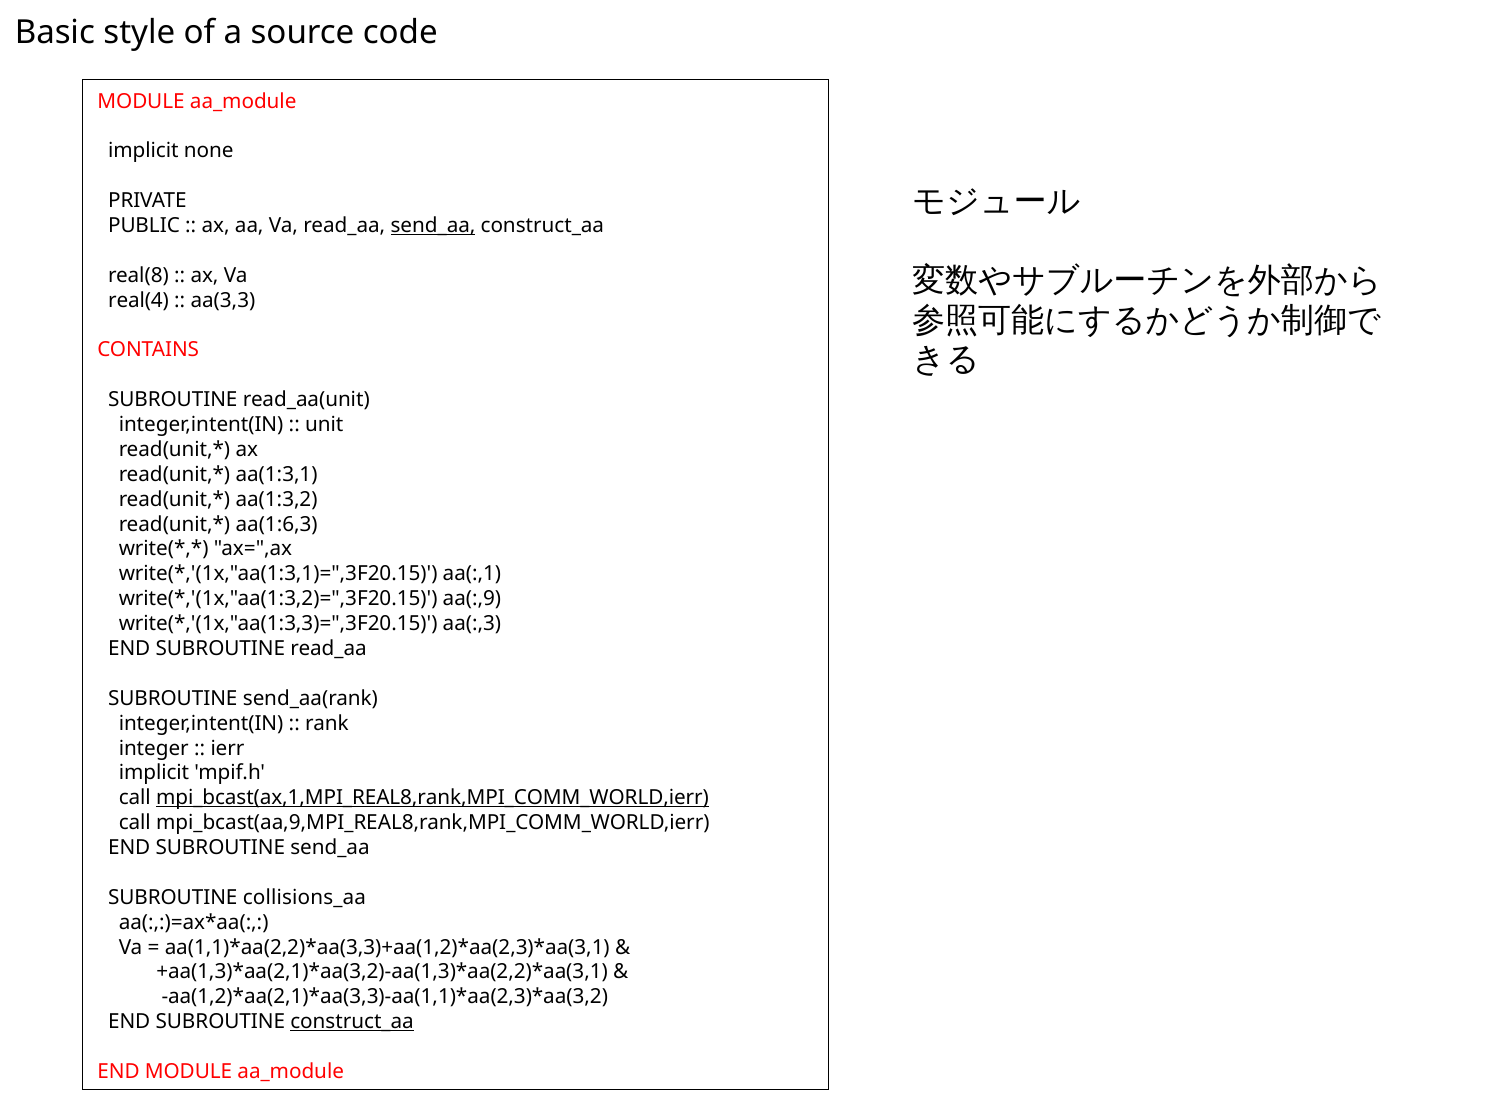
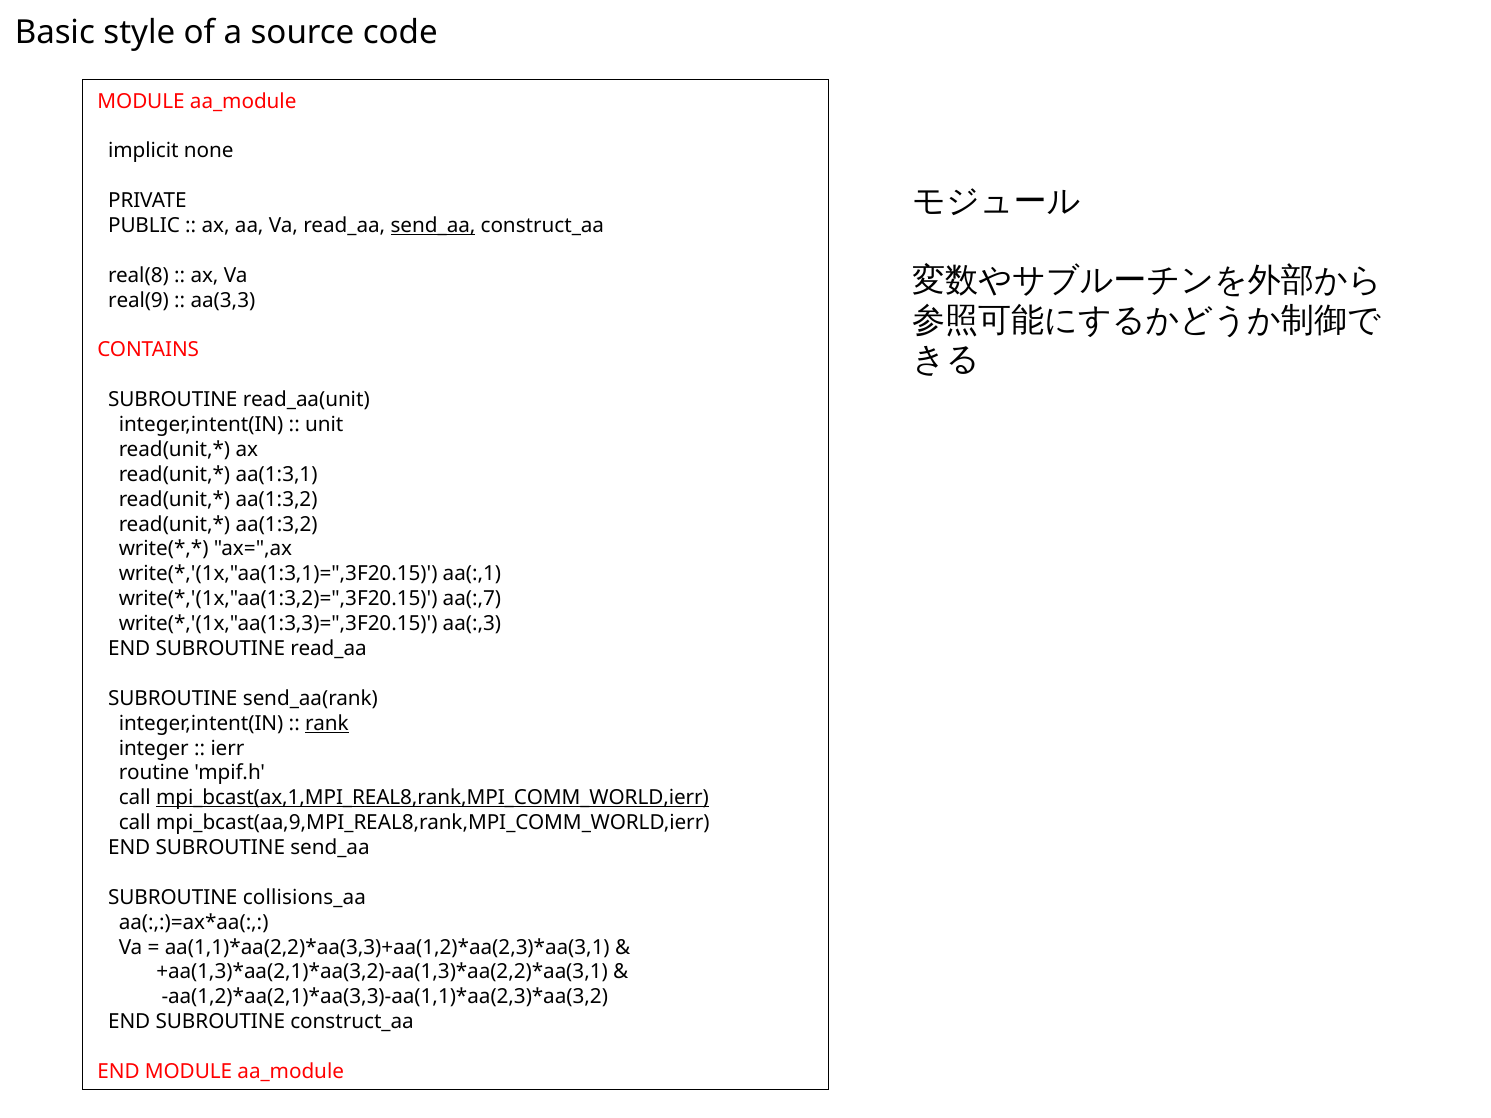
real(4: real(4 -> real(9
aa(1:6,3 at (277, 524): aa(1:6,3 -> aa(1:3,2
aa(:,9: aa(:,9 -> aa(:,7
rank underline: none -> present
implicit at (154, 773): implicit -> routine
construct_aa at (352, 1022) underline: present -> none
